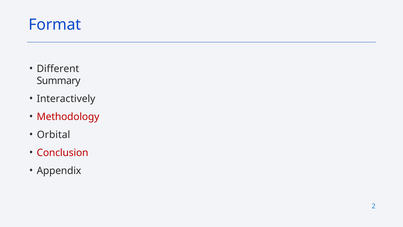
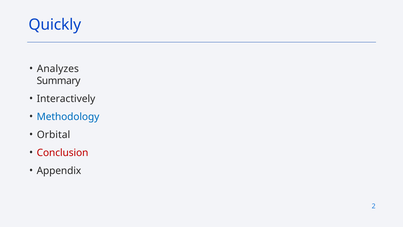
Format: Format -> Quickly
Different: Different -> Analyzes
Methodology colour: red -> blue
